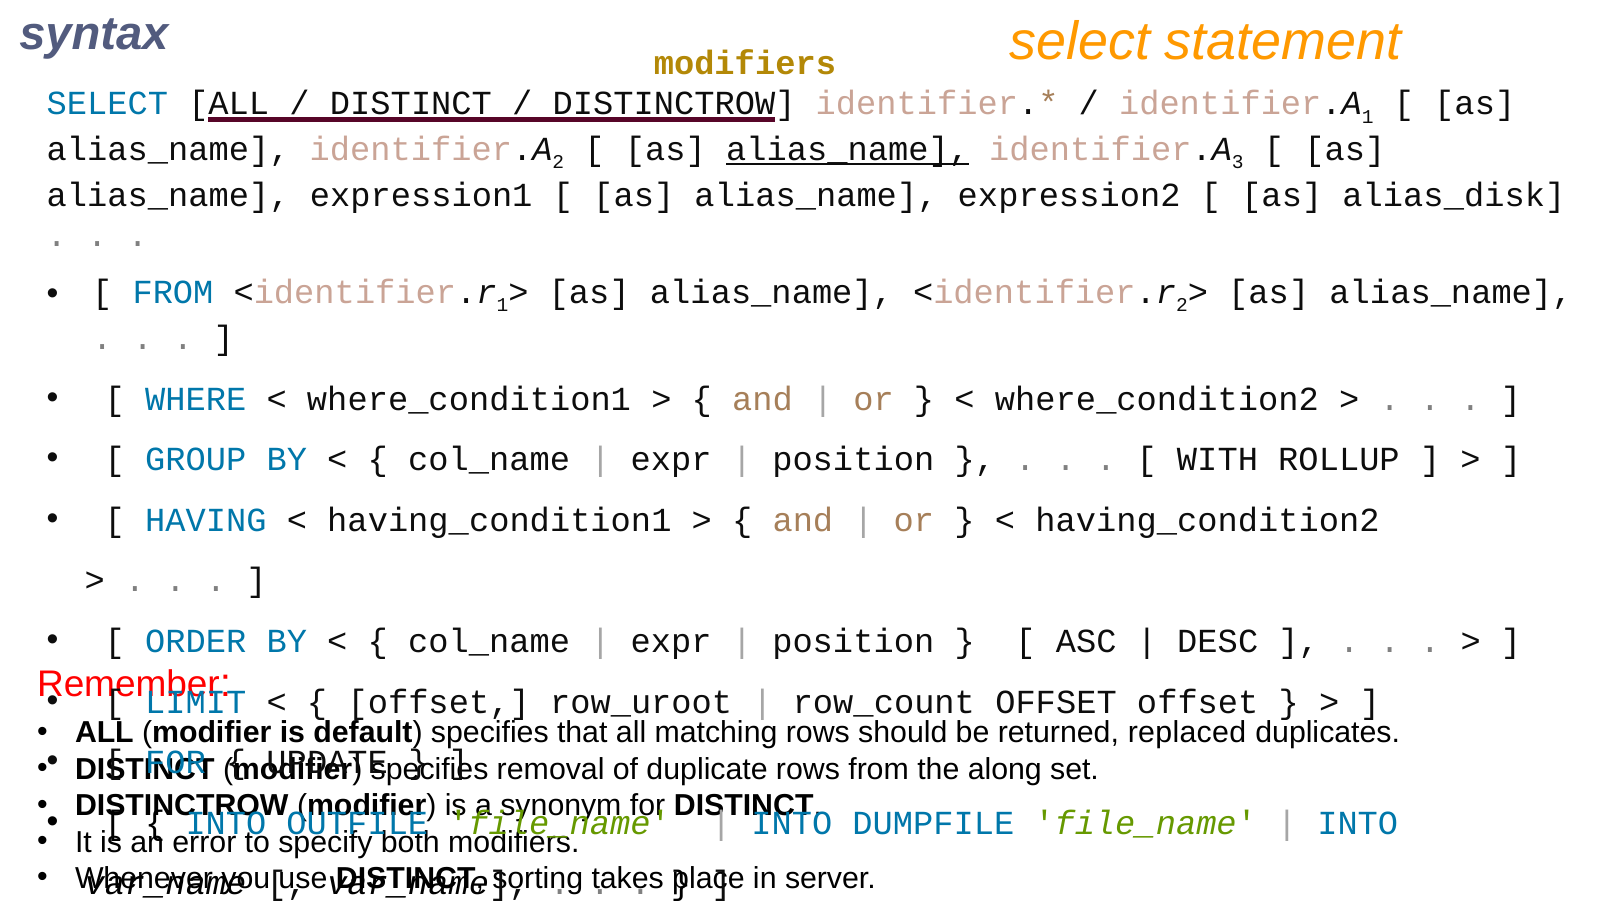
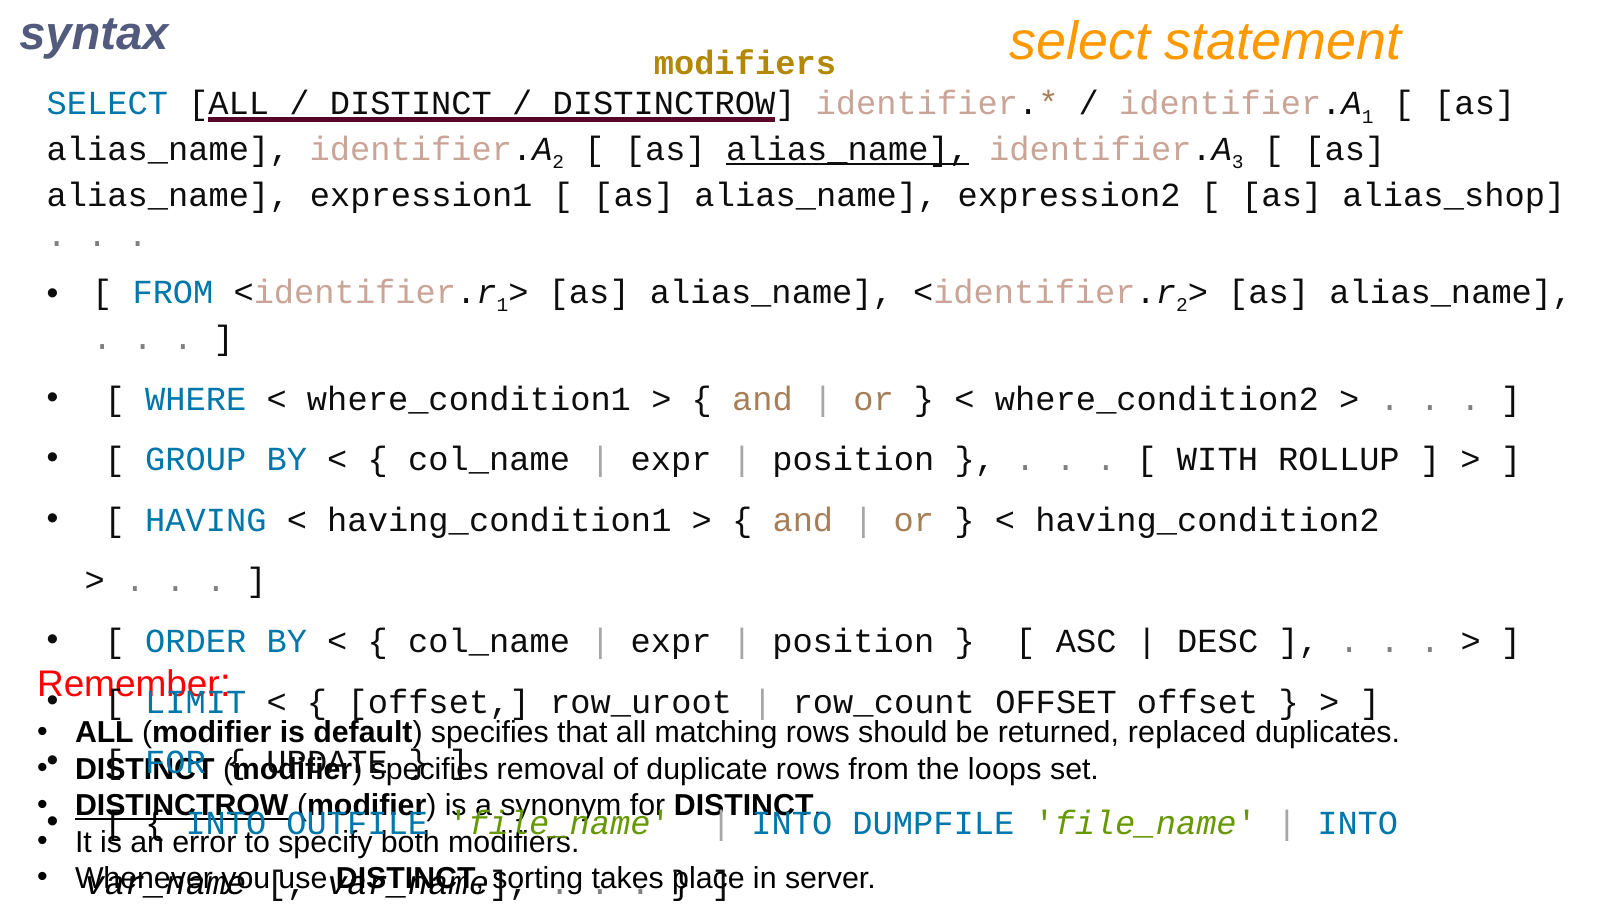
alias_disk: alias_disk -> alias_shop
along: along -> loops
DISTINCTROW at (182, 806) underline: none -> present
